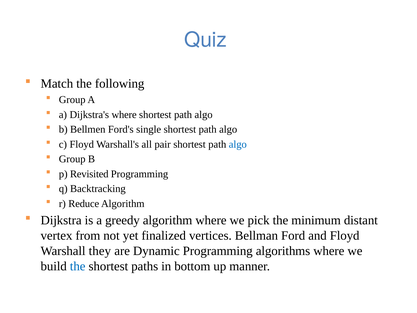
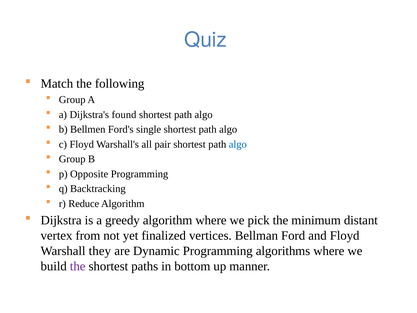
Dijkstra's where: where -> found
Revisited: Revisited -> Opposite
the at (78, 266) colour: blue -> purple
